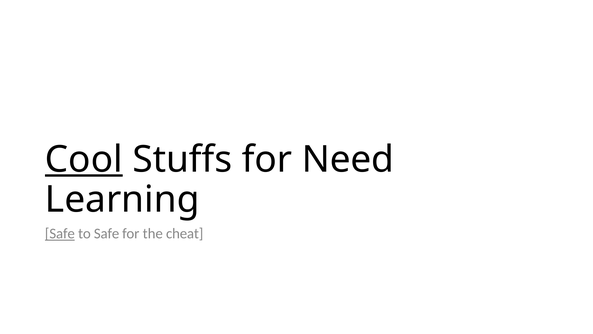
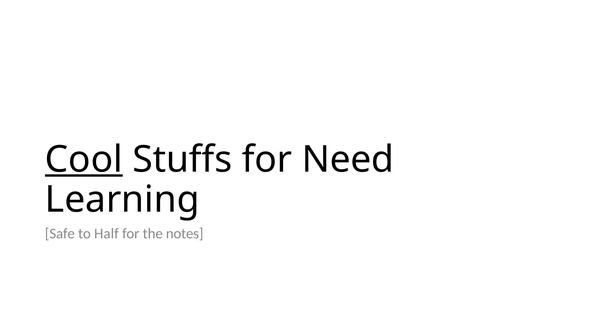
Safe at (60, 233) underline: present -> none
to Safe: Safe -> Half
cheat: cheat -> notes
